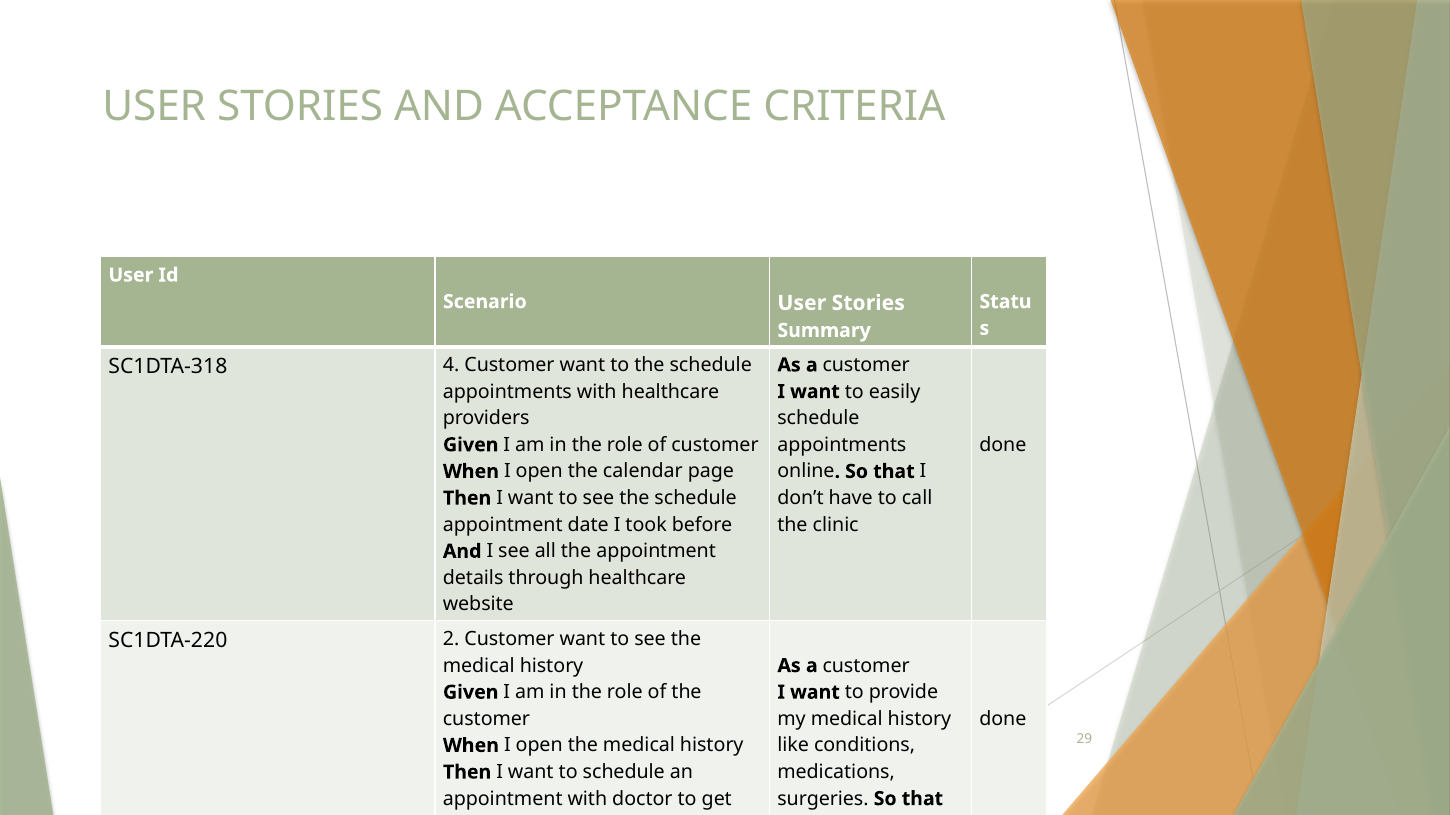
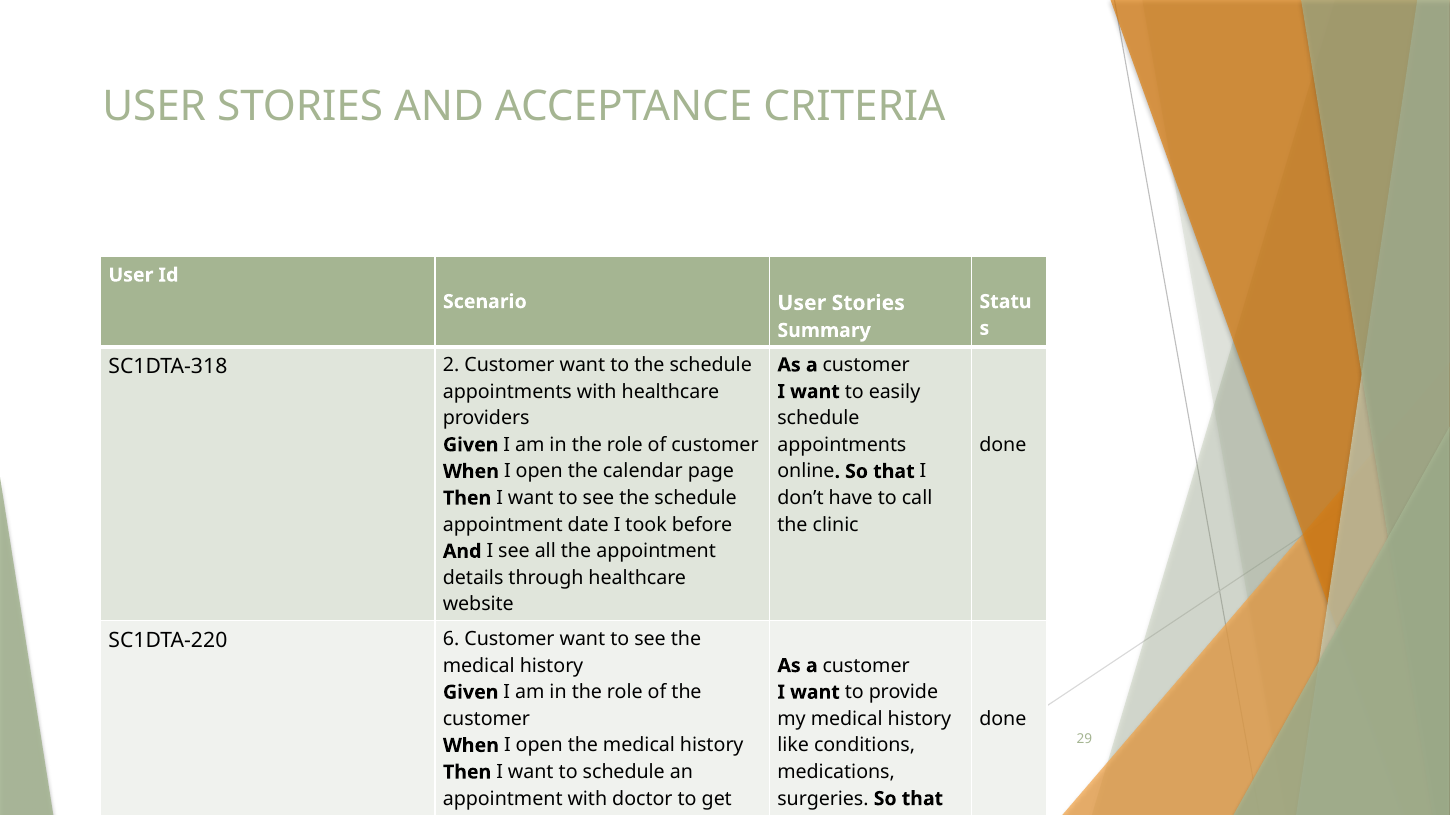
4: 4 -> 2
2: 2 -> 6
